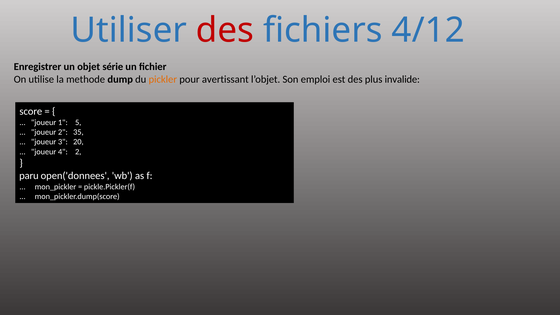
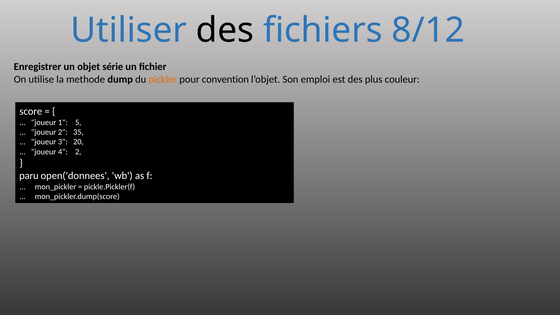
des at (225, 30) colour: red -> black
4/12: 4/12 -> 8/12
avertissant: avertissant -> convention
invalide: invalide -> couleur
